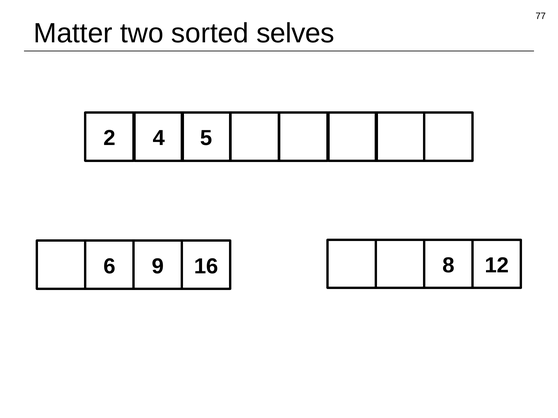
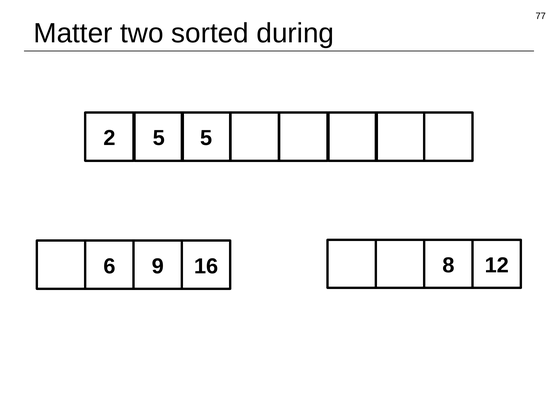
selves: selves -> during
2 4: 4 -> 5
